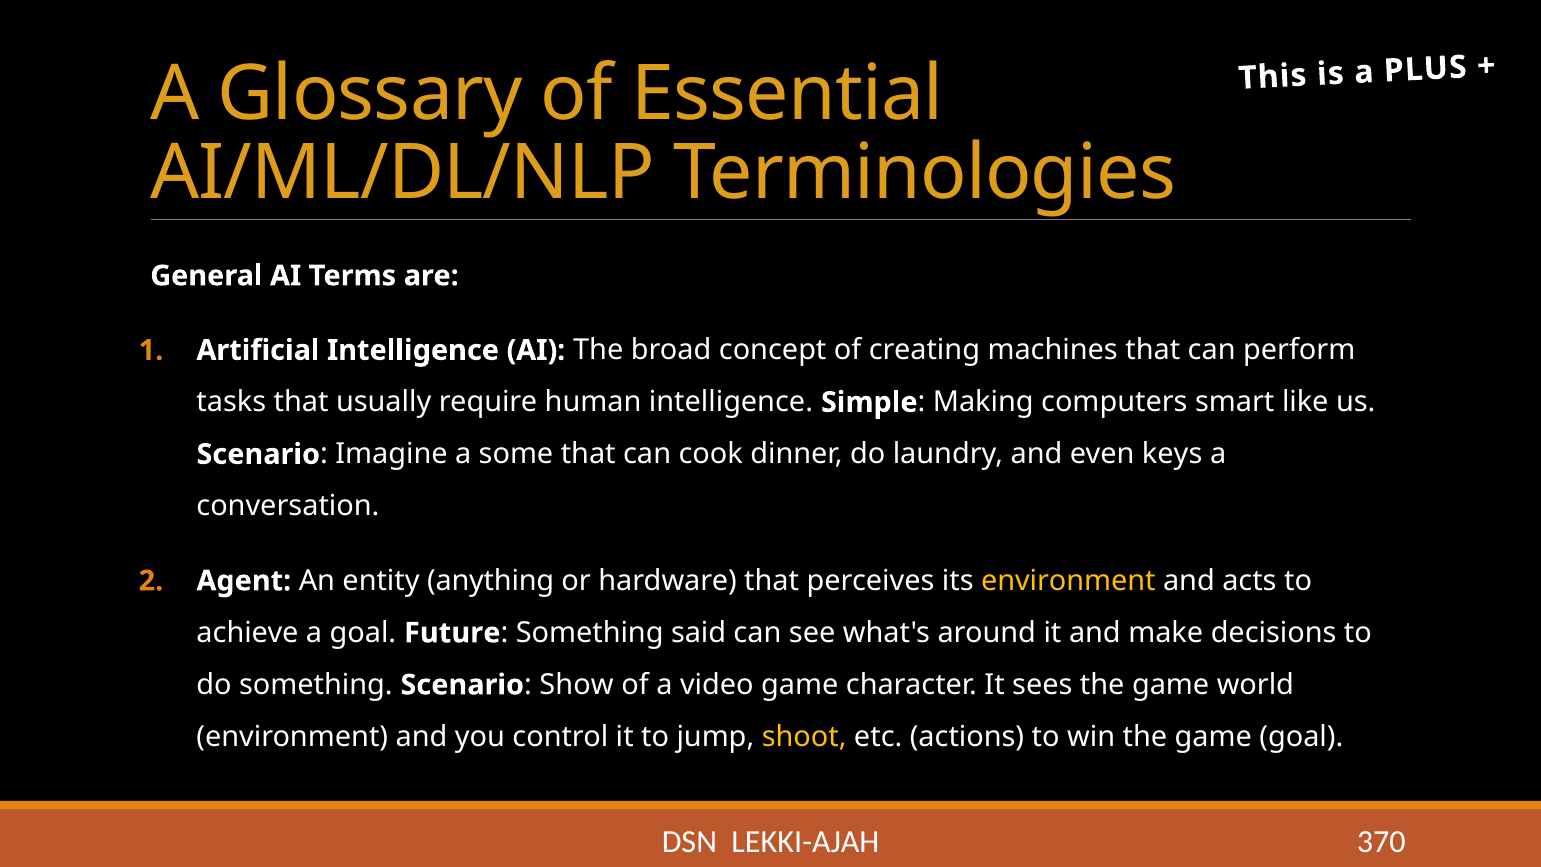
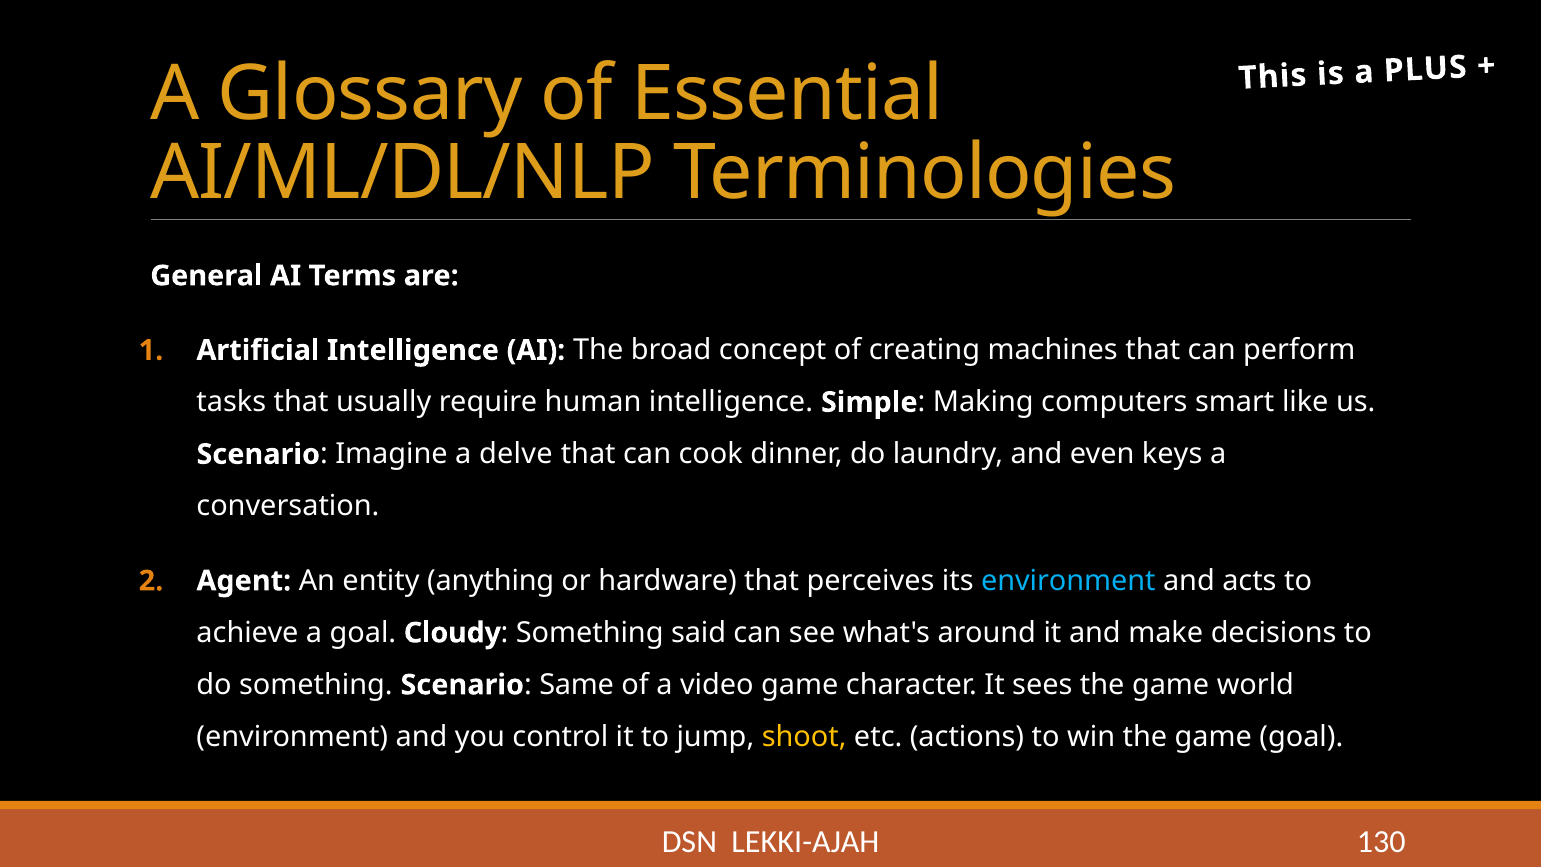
some: some -> delve
environment at (1068, 581) colour: yellow -> light blue
Future: Future -> Cloudy
Show: Show -> Same
370: 370 -> 130
